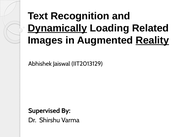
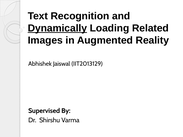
Reality underline: present -> none
